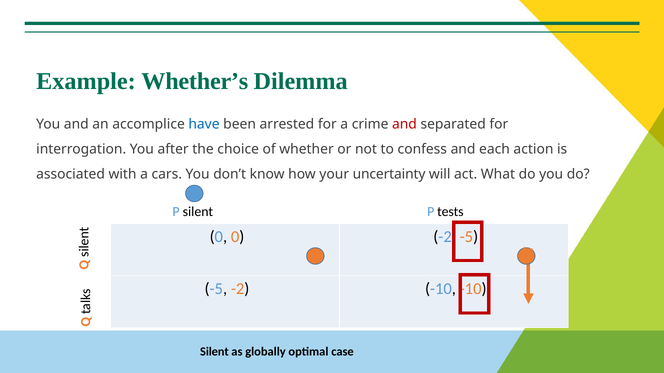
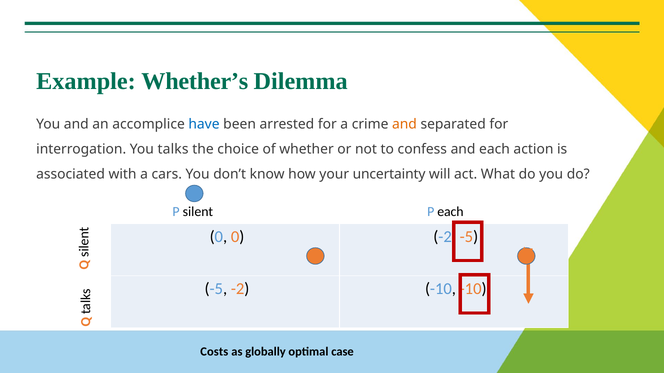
and at (404, 124) colour: red -> orange
after: after -> talks
P tests: tests -> each
Silent at (214, 352): Silent -> Costs
